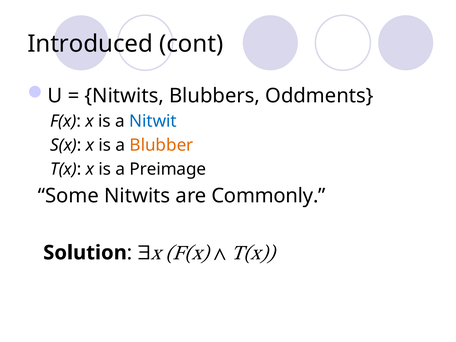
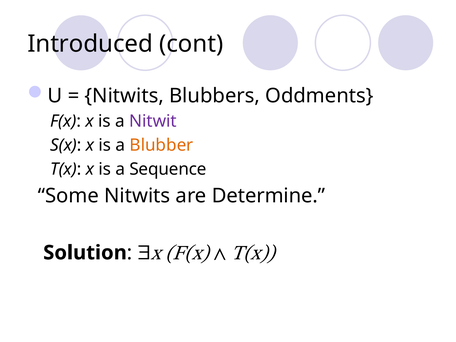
Nitwit colour: blue -> purple
Preimage: Preimage -> Sequence
Commonly: Commonly -> Determine
